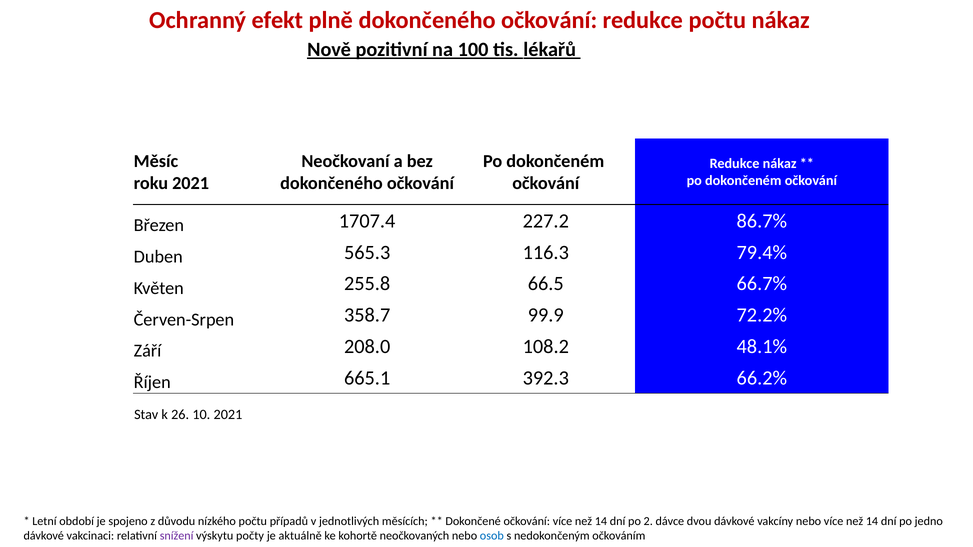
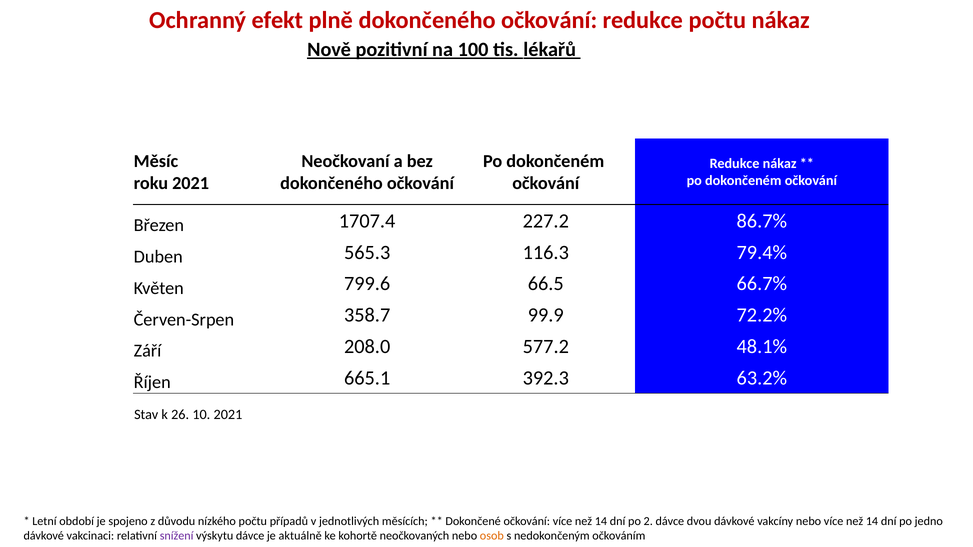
255.8: 255.8 -> 799.6
108.2: 108.2 -> 577.2
66.2%: 66.2% -> 63.2%
výskytu počty: počty -> dávce
osob colour: blue -> orange
